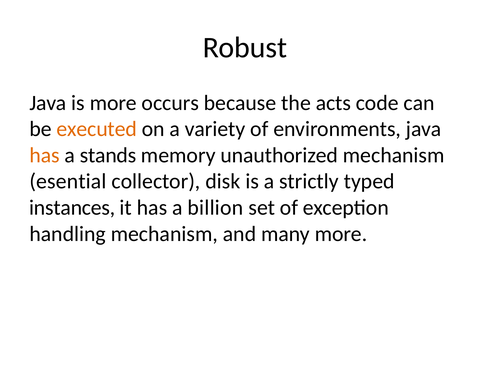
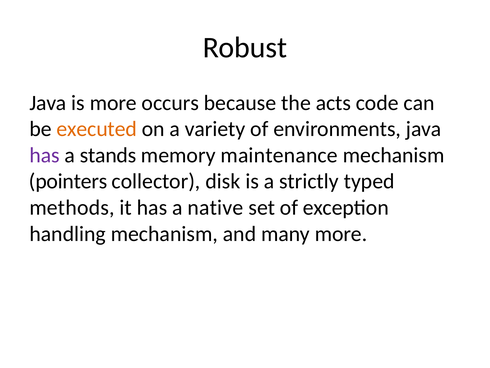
has at (45, 155) colour: orange -> purple
unauthorized: unauthorized -> maintenance
esential: esential -> pointers
instances: instances -> methods
billion: billion -> native
